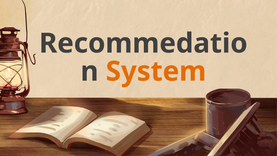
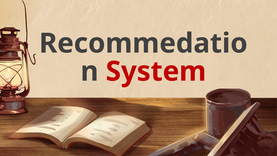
System at (156, 71) colour: orange -> red
